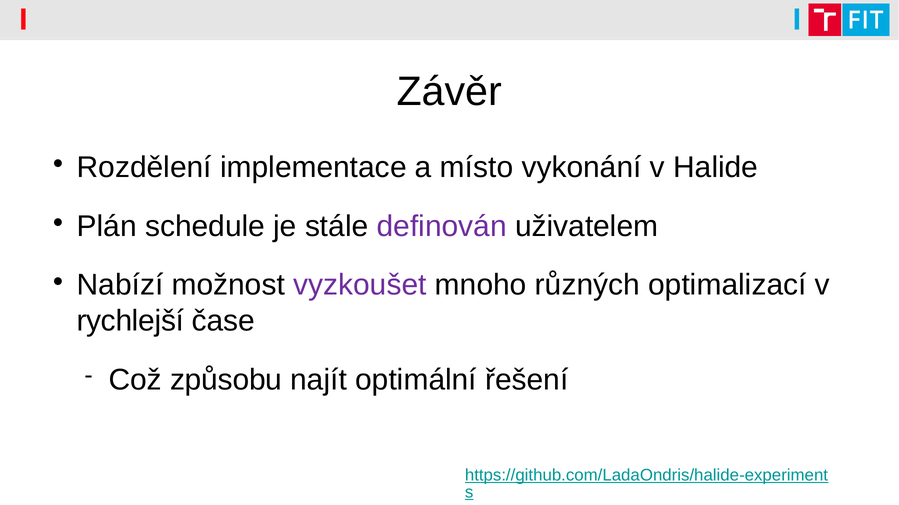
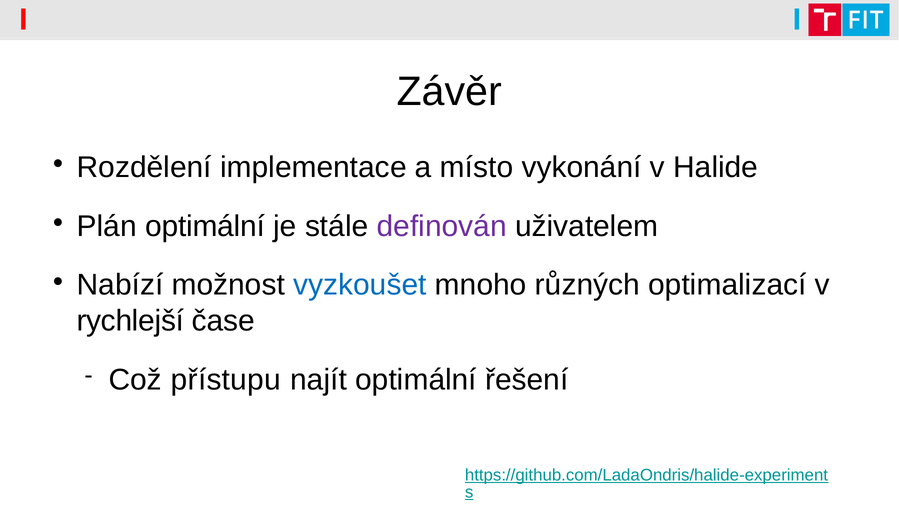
Plán schedule: schedule -> optimální
vyzkoušet colour: purple -> blue
způsobu: způsobu -> přístupu
